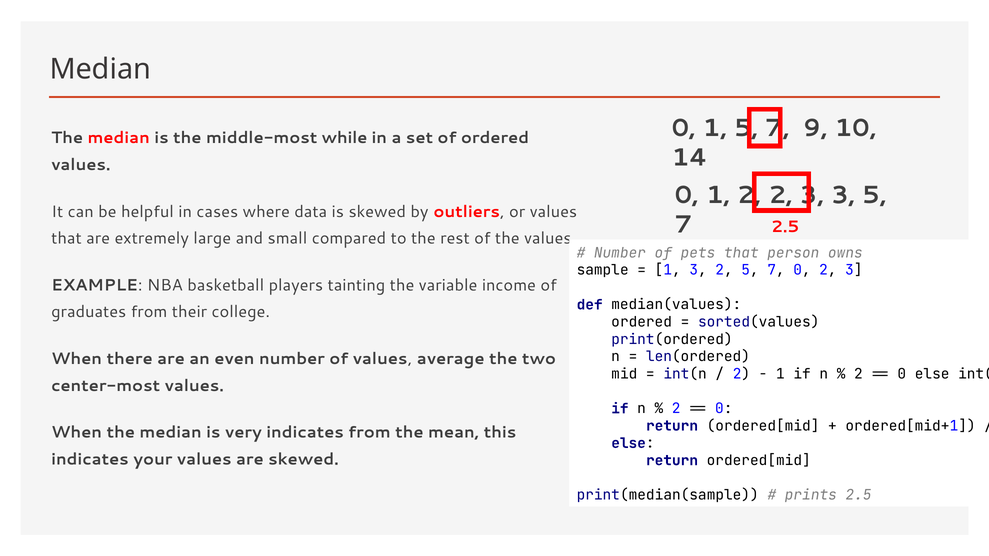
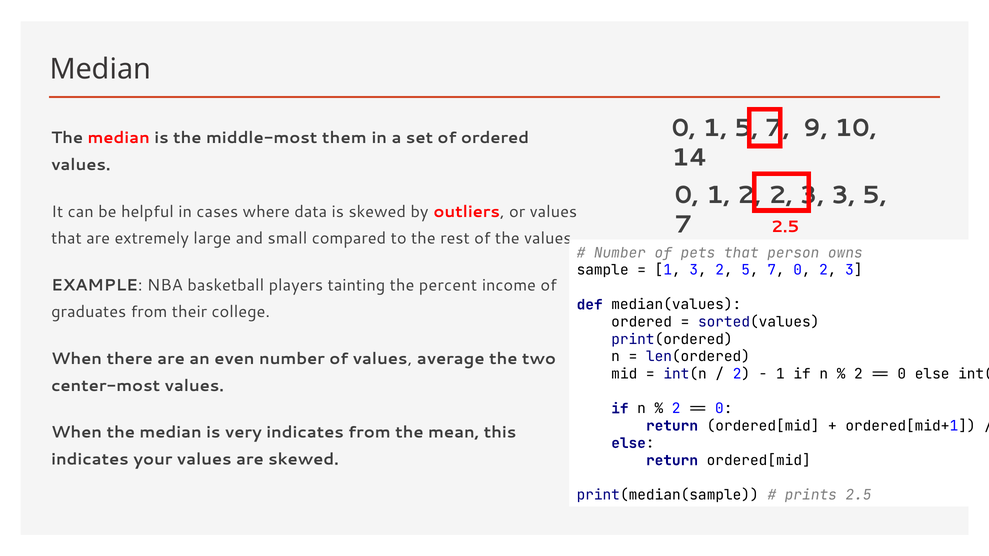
while: while -> them
variable: variable -> percent
